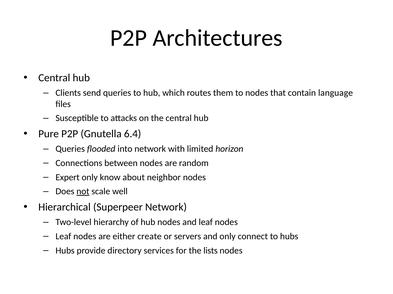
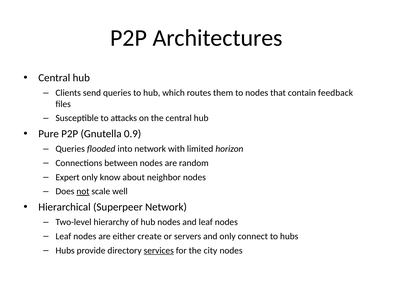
language: language -> feedback
6.4: 6.4 -> 0.9
services underline: none -> present
lists: lists -> city
